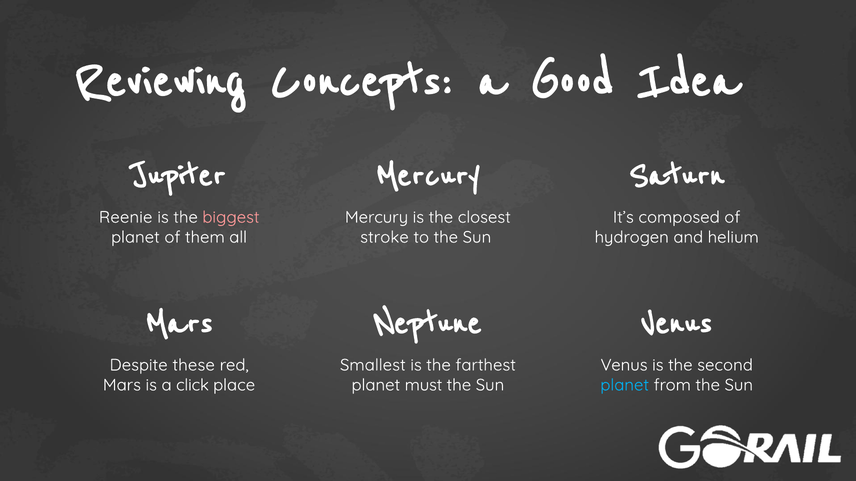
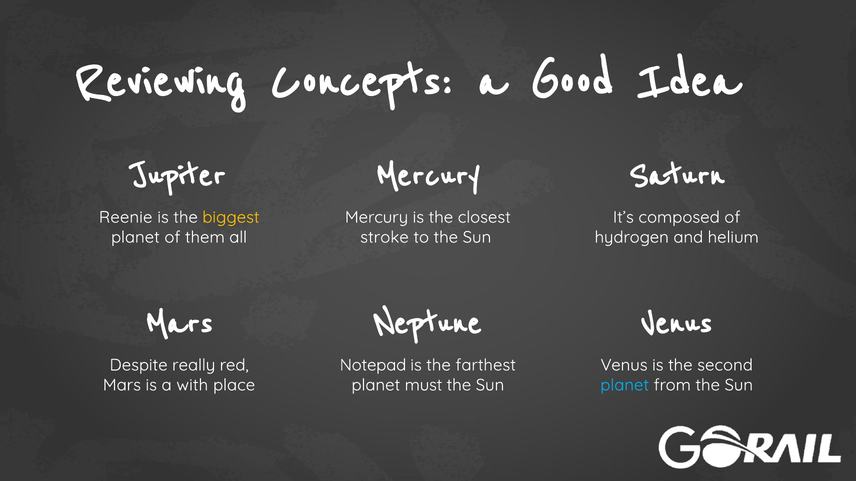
biggest colour: pink -> yellow
these: these -> really
Smallest: Smallest -> Notepad
click: click -> with
